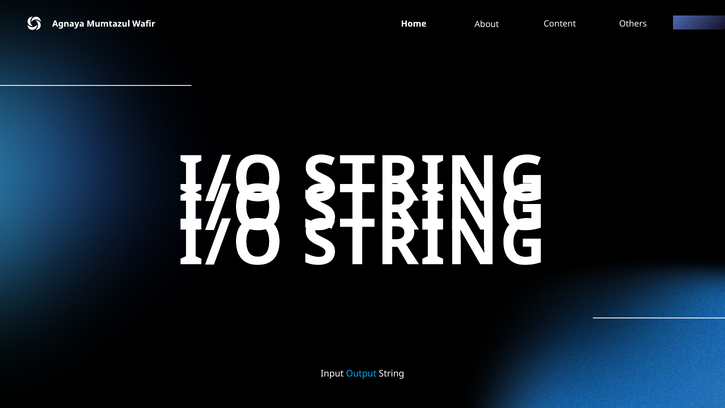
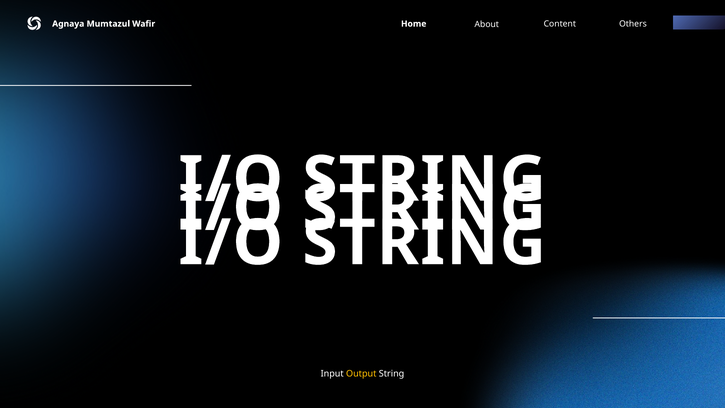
Output colour: light blue -> yellow
